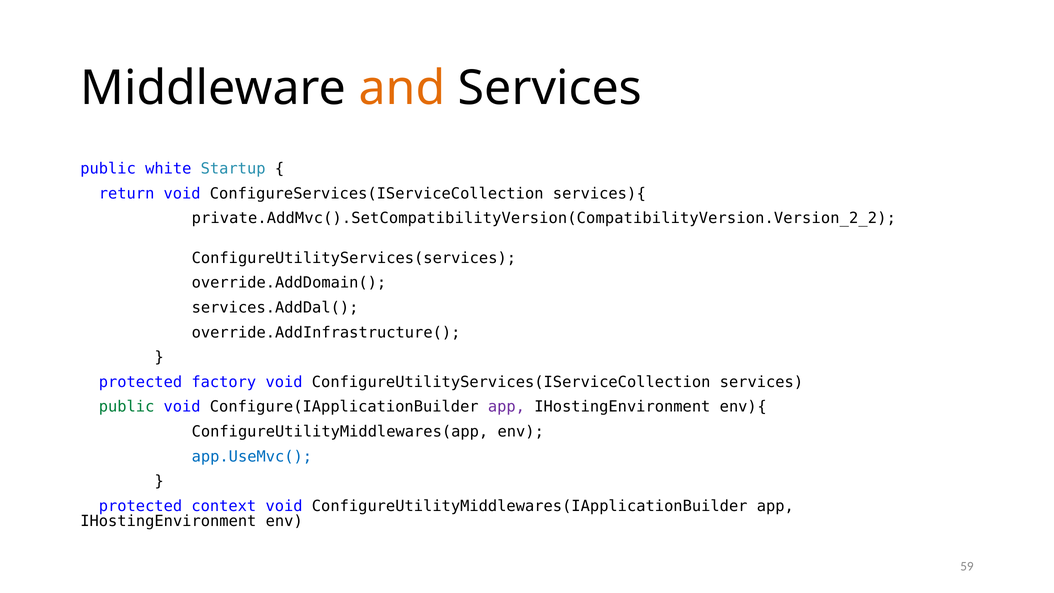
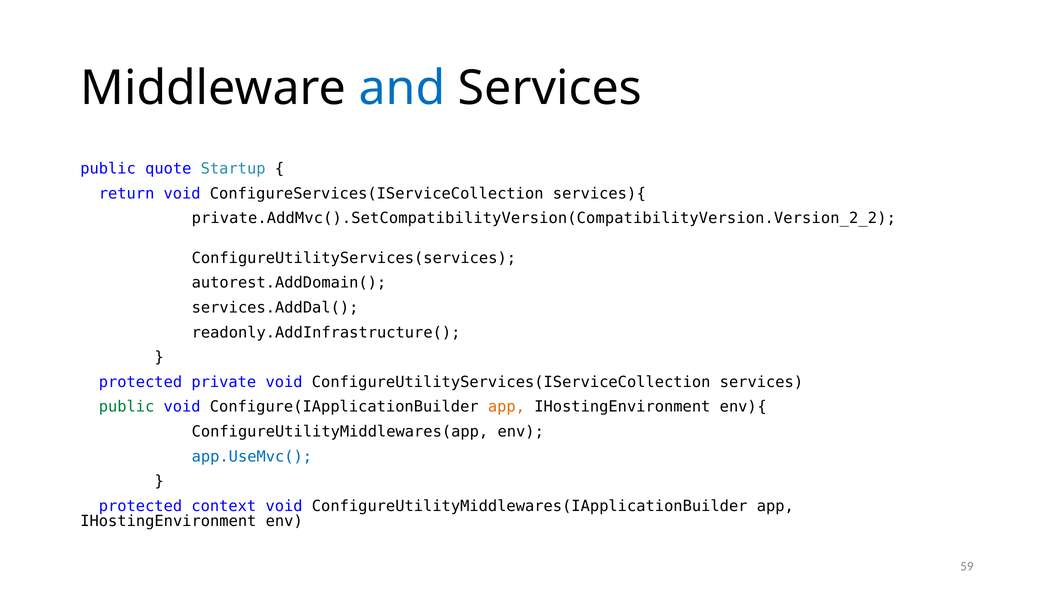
and colour: orange -> blue
white: white -> quote
override.AddDomain(: override.AddDomain( -> autorest.AddDomain(
override.AddInfrastructure(: override.AddInfrastructure( -> readonly.AddInfrastructure(
factory: factory -> private
app at (506, 407) colour: purple -> orange
